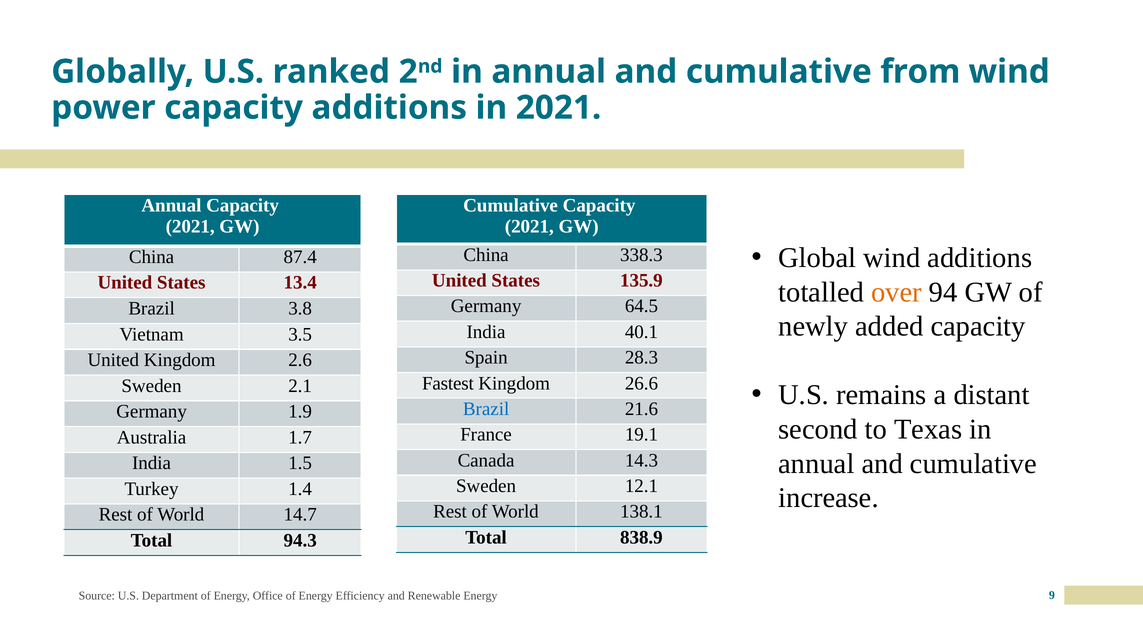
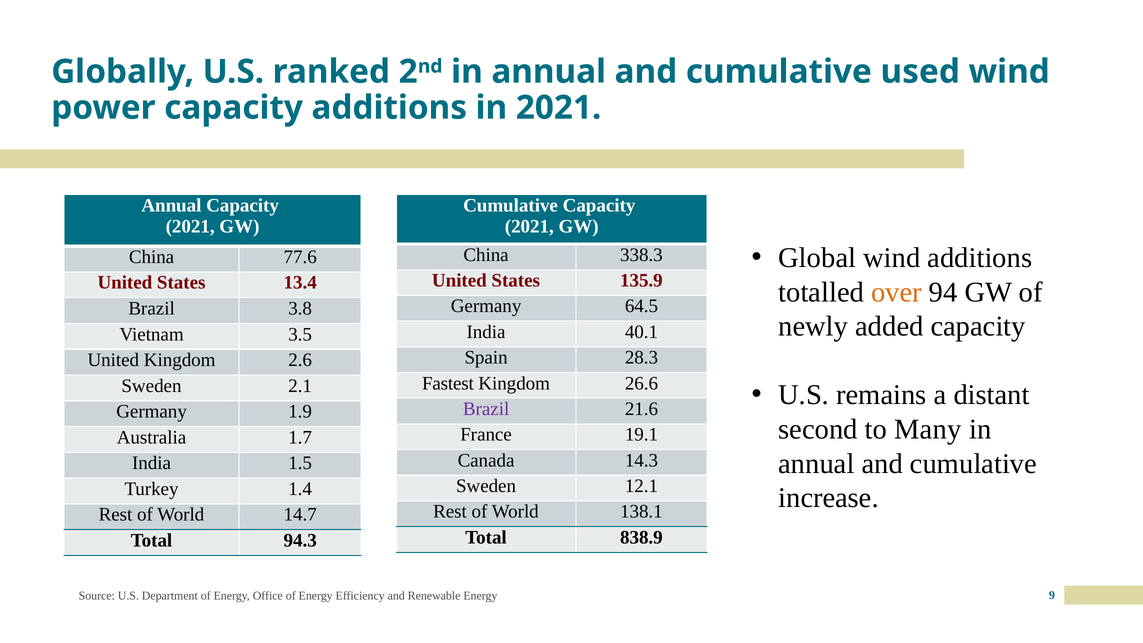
from: from -> used
87.4: 87.4 -> 77.6
Brazil at (486, 409) colour: blue -> purple
Texas: Texas -> Many
